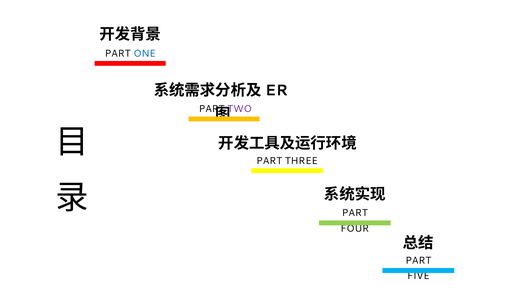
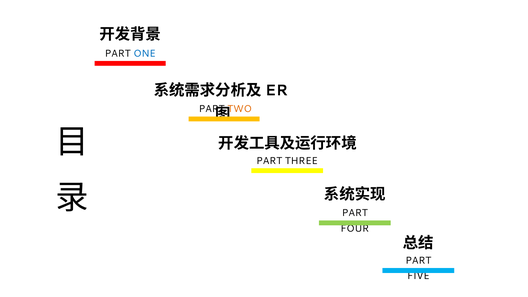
TWO colour: purple -> orange
